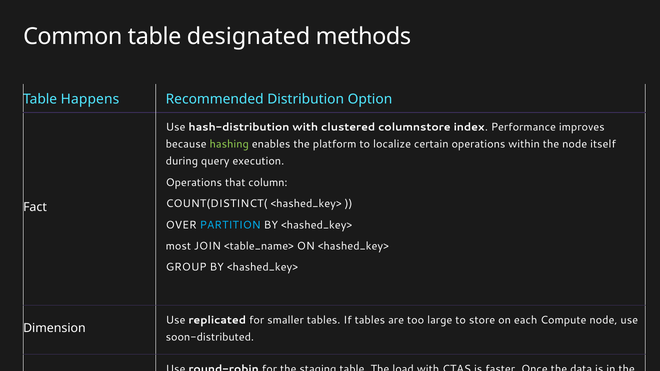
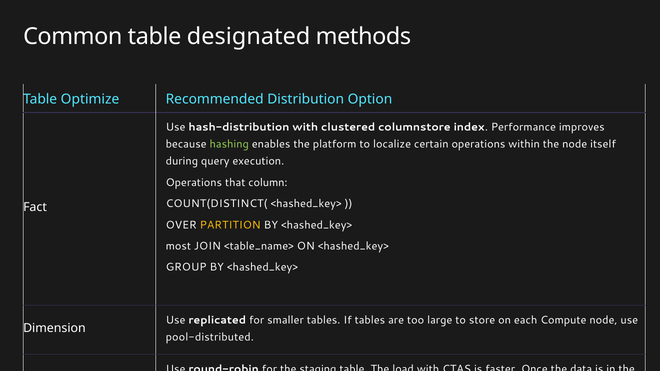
Happens: Happens -> Optimize
PARTITION colour: light blue -> yellow
soon-distributed: soon-distributed -> pool-distributed
